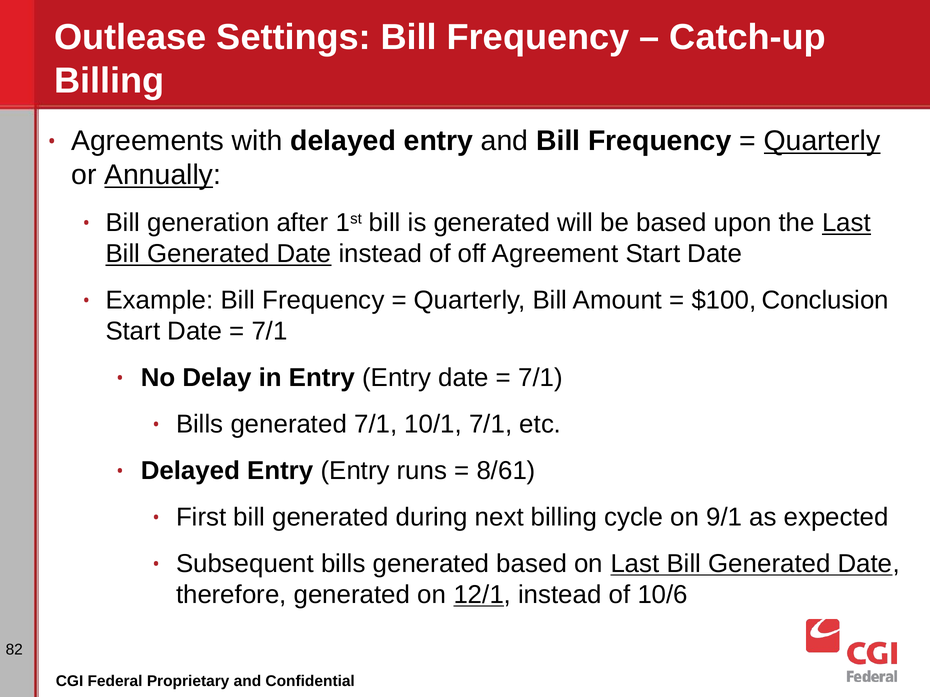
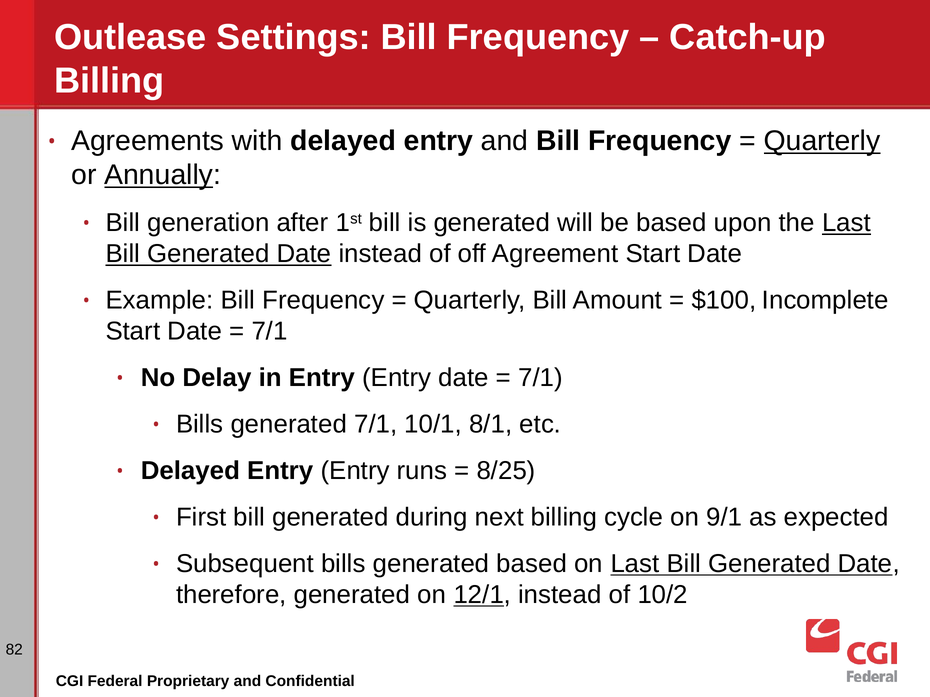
Conclusion: Conclusion -> Incomplete
10/1 7/1: 7/1 -> 8/1
8/61: 8/61 -> 8/25
10/6: 10/6 -> 10/2
